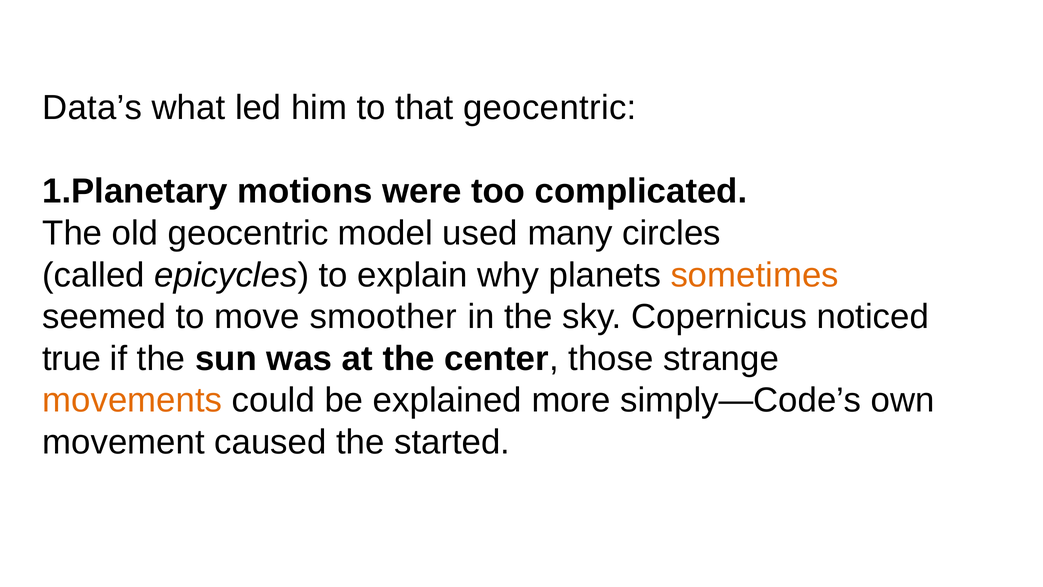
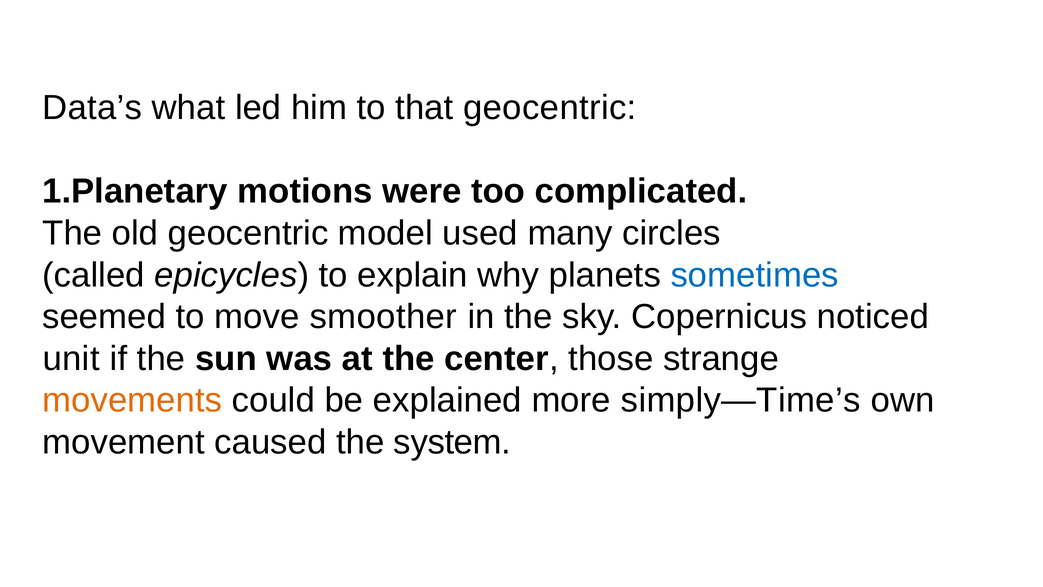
sometimes colour: orange -> blue
true: true -> unit
simply—Code’s: simply—Code’s -> simply—Time’s
started: started -> system
